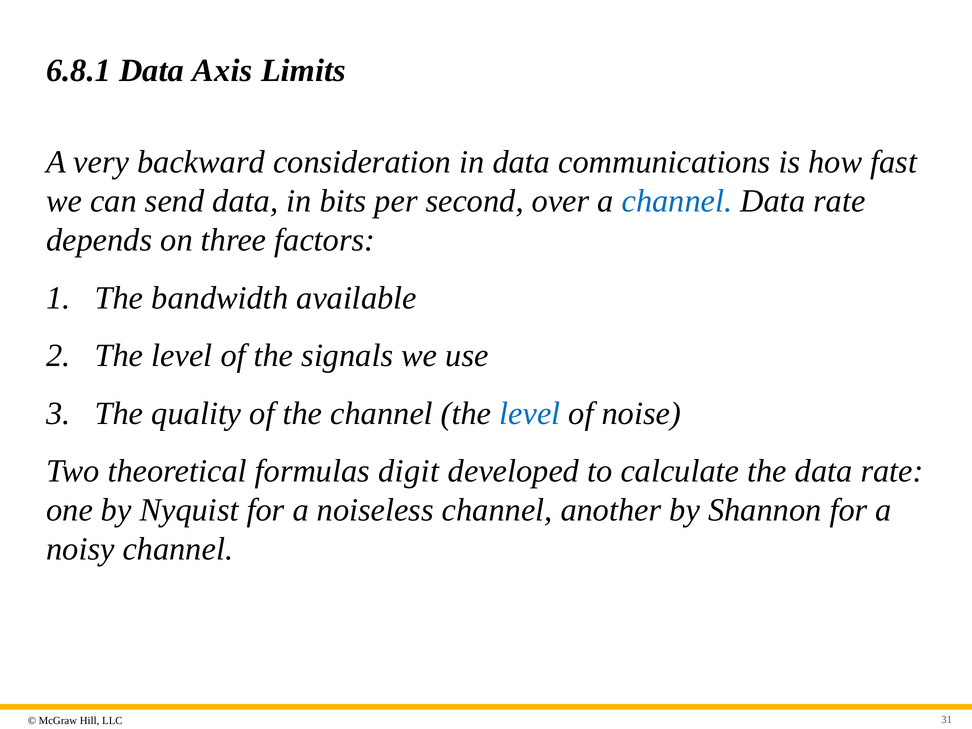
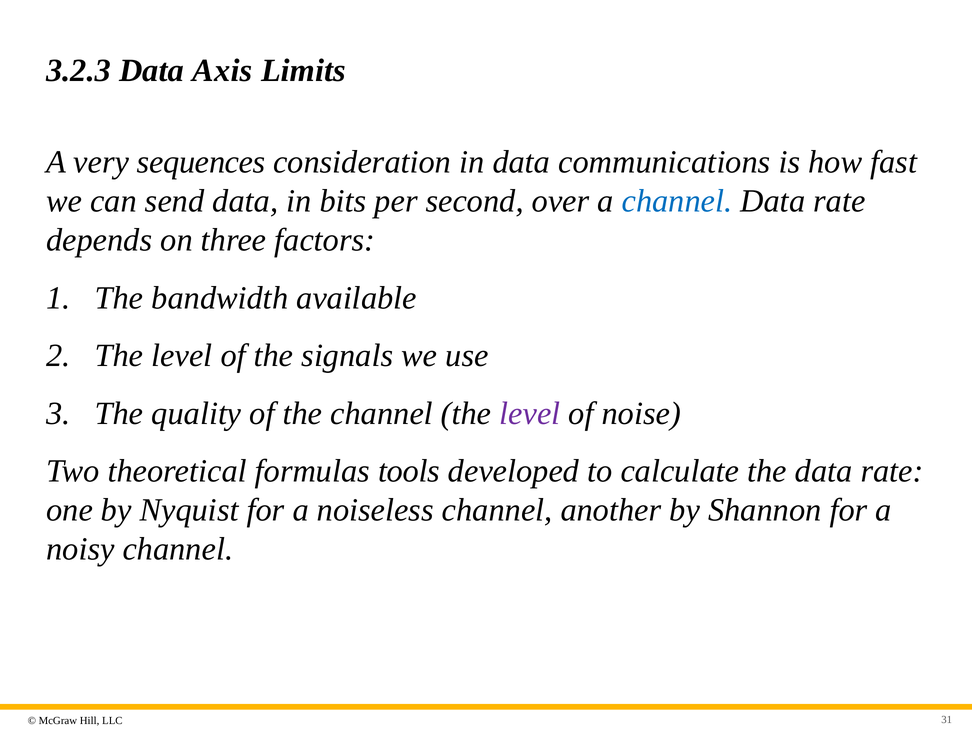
6.8.1: 6.8.1 -> 3.2.3
backward: backward -> sequences
level at (530, 413) colour: blue -> purple
digit: digit -> tools
